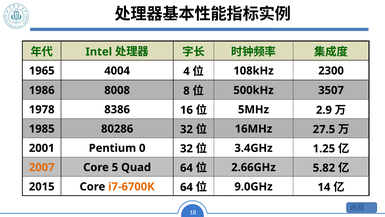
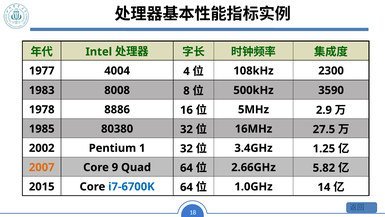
1965: 1965 -> 1977
1986: 1986 -> 1983
3507: 3507 -> 3590
8386: 8386 -> 8886
80286: 80286 -> 80380
2001: 2001 -> 2002
0: 0 -> 1
5: 5 -> 9
i7-6700K colour: orange -> blue
9.0GHz: 9.0GHz -> 1.0GHz
